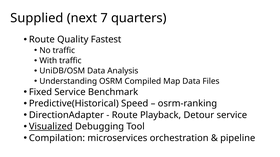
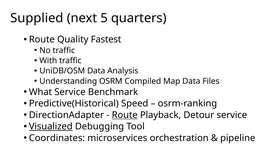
7: 7 -> 5
Fixed: Fixed -> What
Route at (125, 115) underline: none -> present
Compilation: Compilation -> Coordinates
